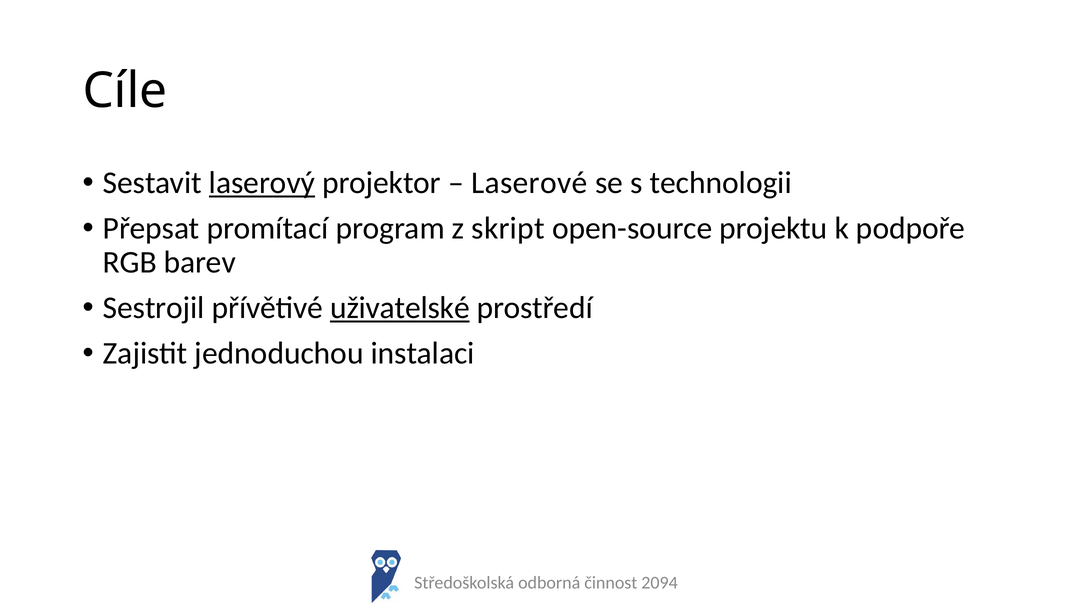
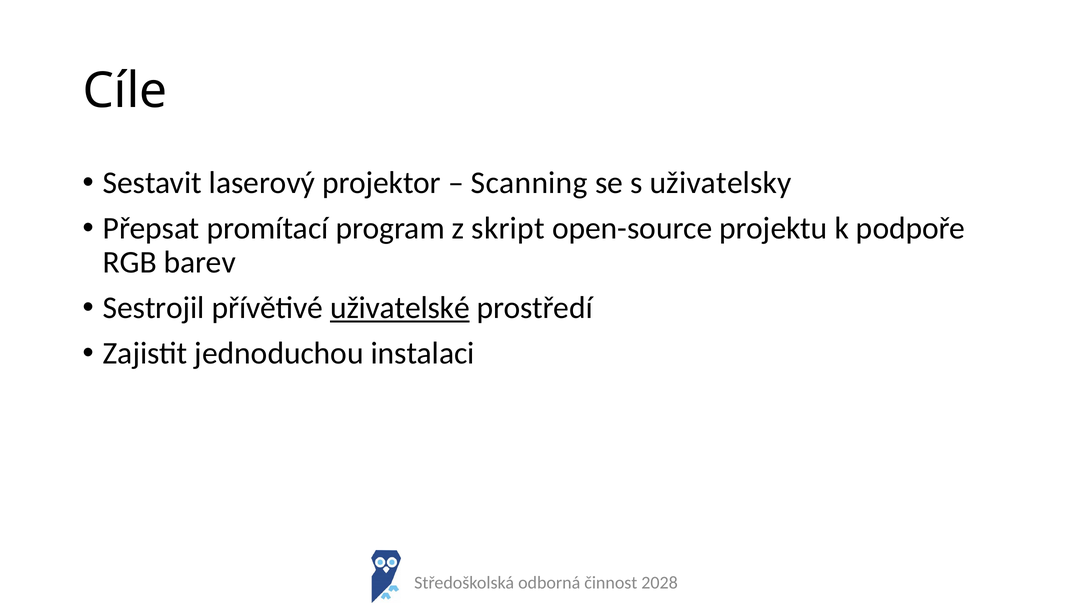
laserový underline: present -> none
Laserové: Laserové -> Scanning
technologii: technologii -> uživatelsky
2094: 2094 -> 2028
